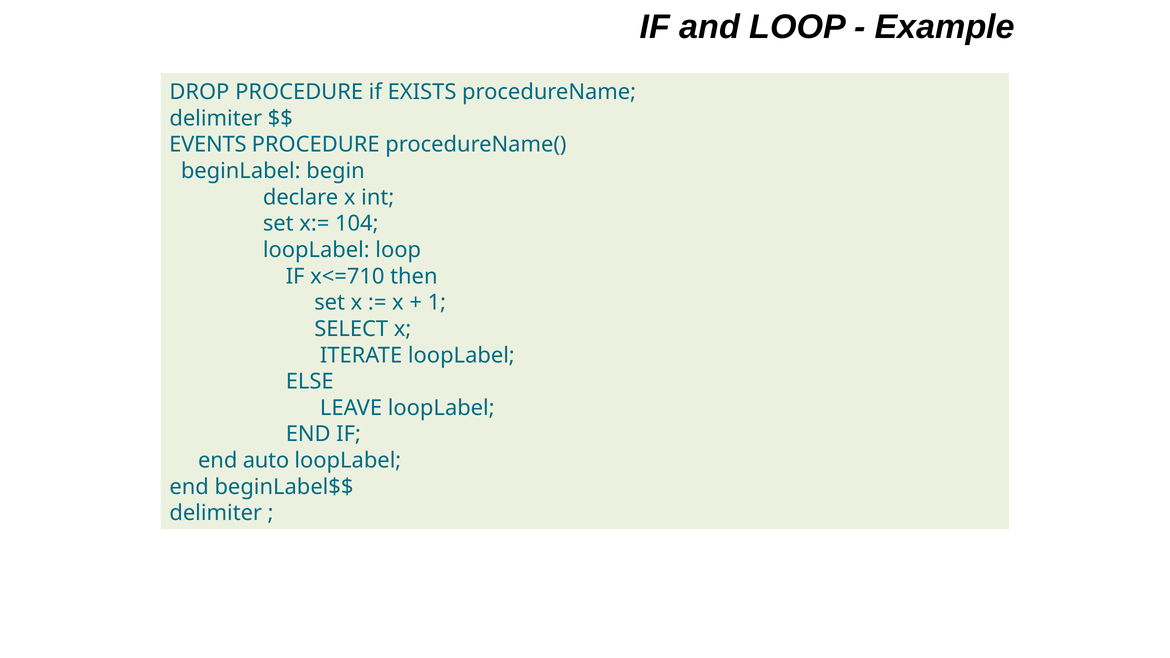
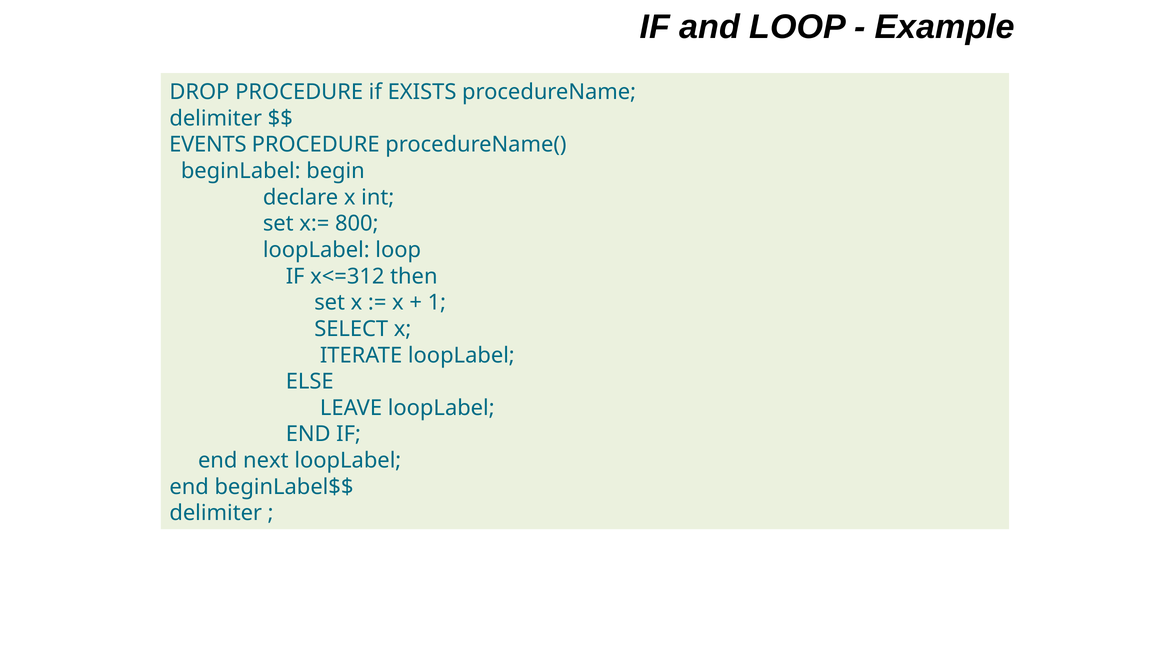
104: 104 -> 800
x<=710: x<=710 -> x<=312
auto: auto -> next
